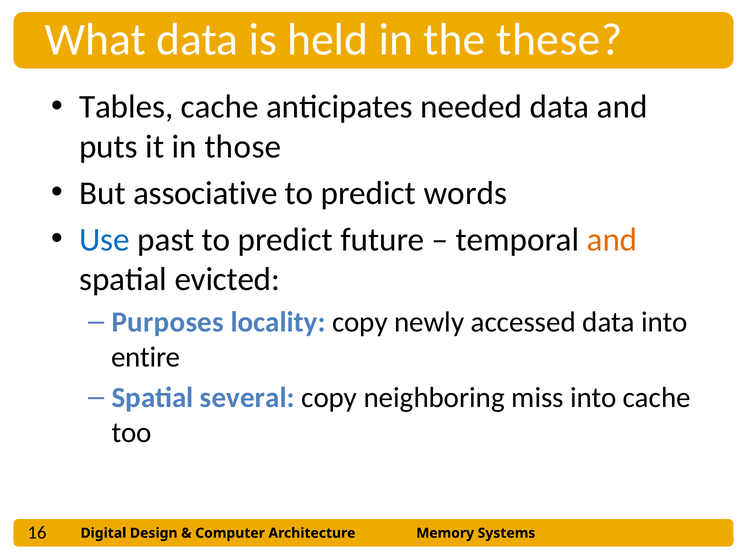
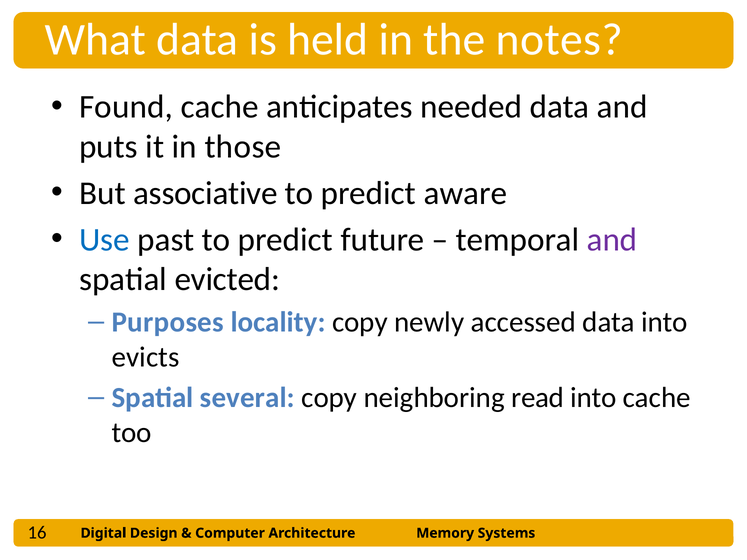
these: these -> notes
Tables: Tables -> Found
words: words -> aware
and at (612, 240) colour: orange -> purple
entire: entire -> evicts
miss: miss -> read
